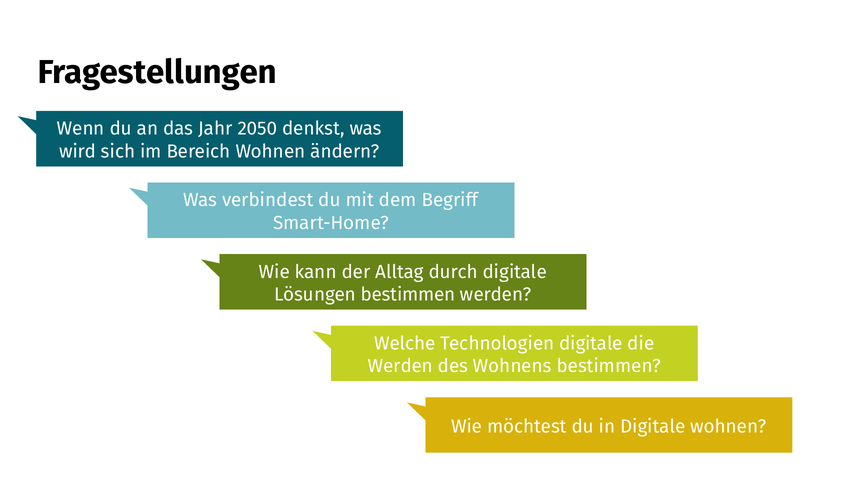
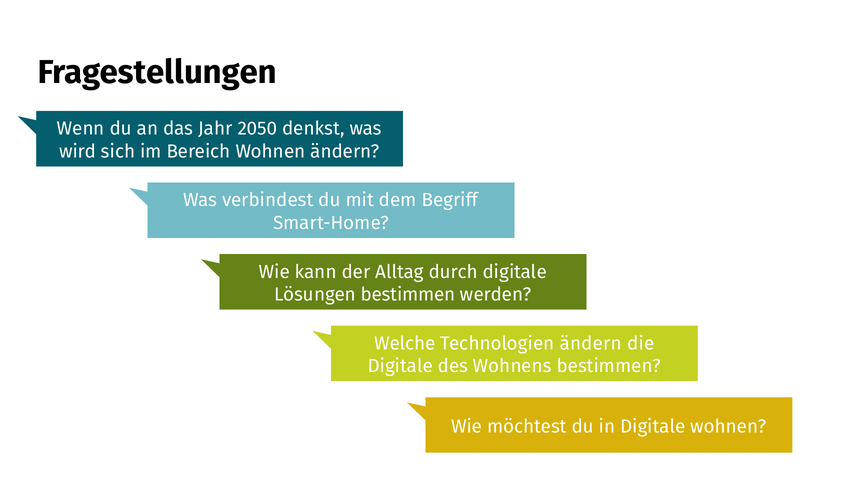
Technologien digitale: digitale -> ändern
Werden at (400, 366): Werden -> Digitale
